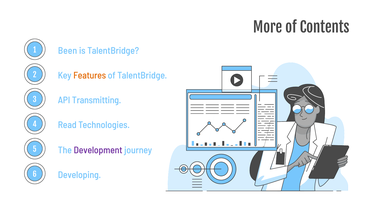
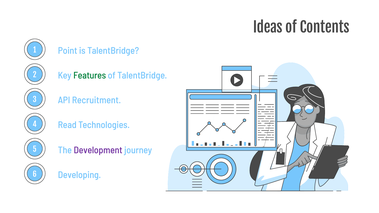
More: More -> Ideas
Been: Been -> Point
Features colour: orange -> green
Transmitting: Transmitting -> Recruitment
